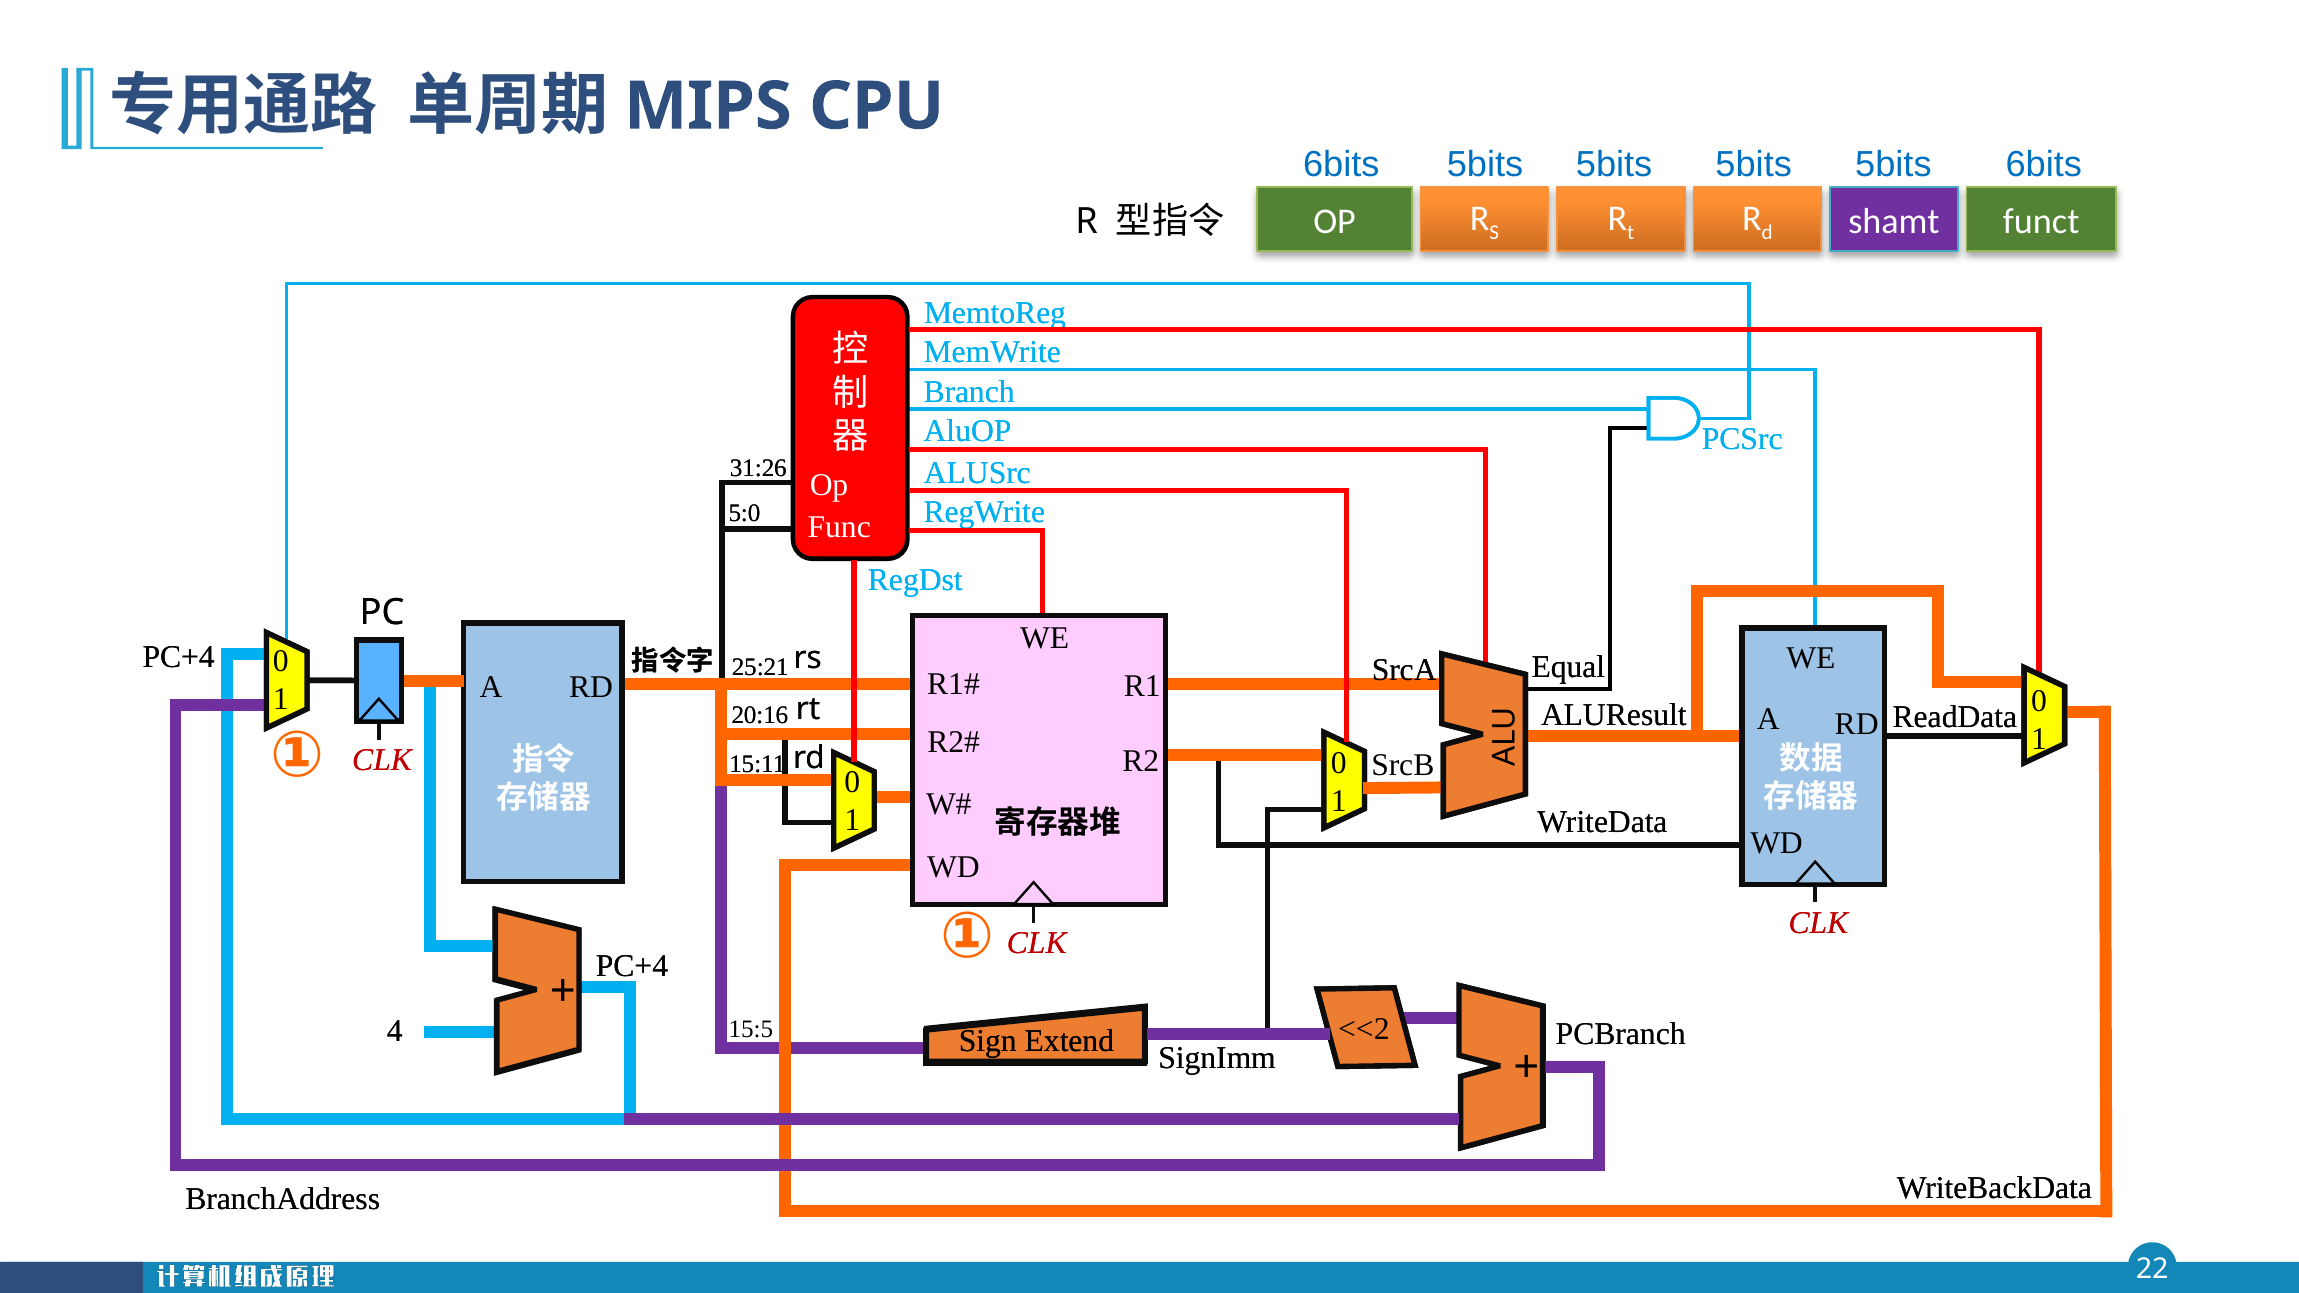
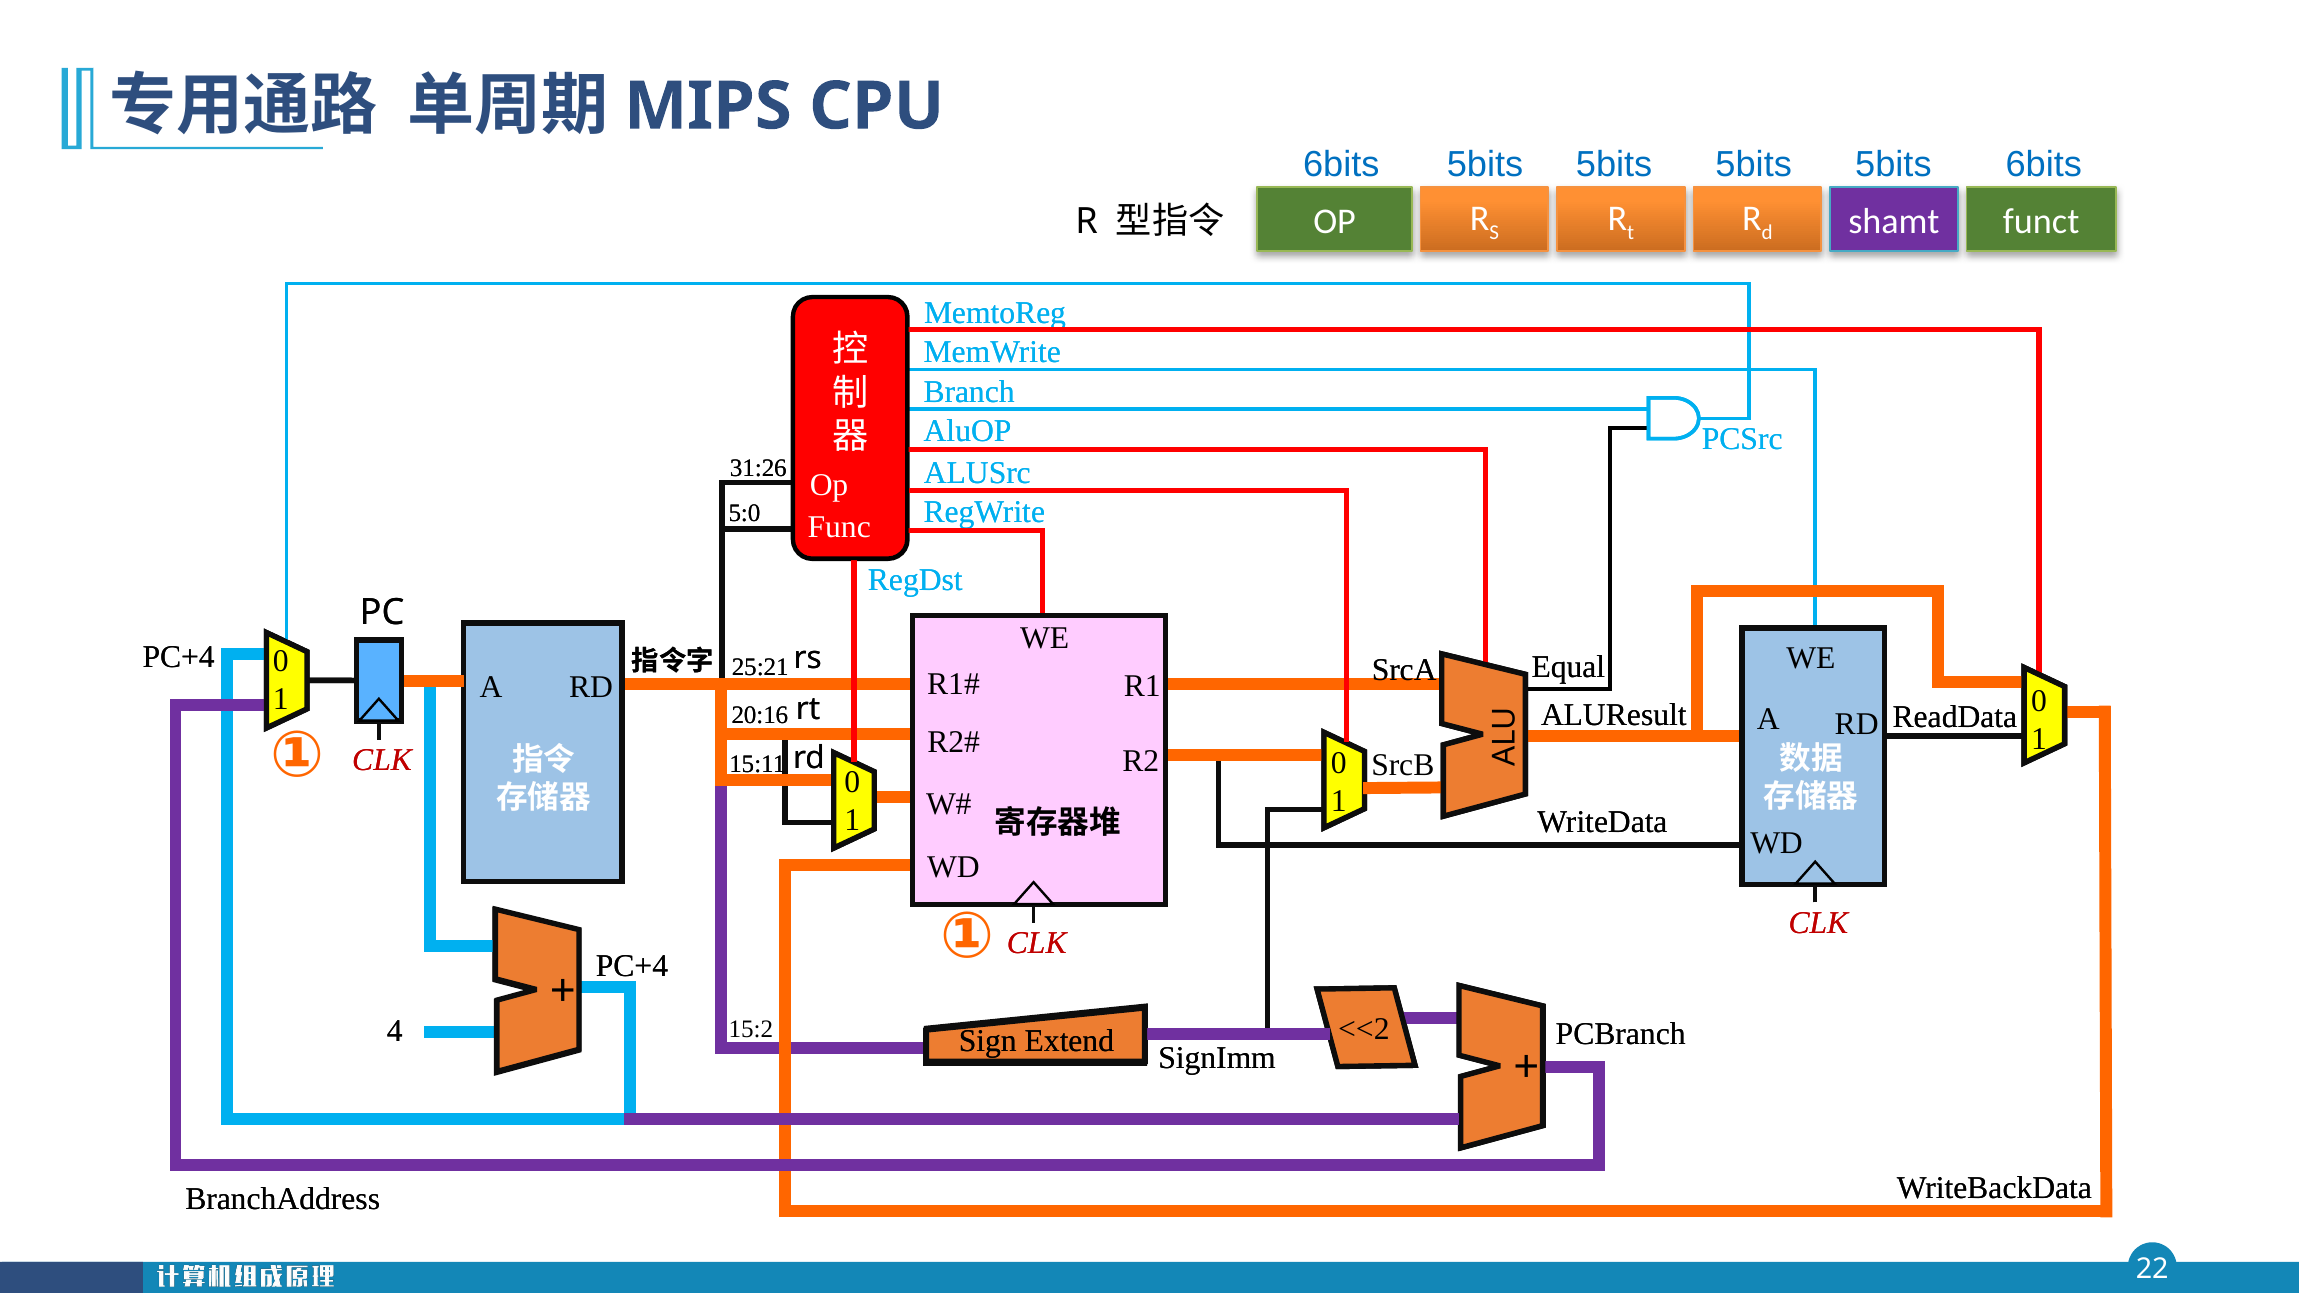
15:5: 15:5 -> 15:2
